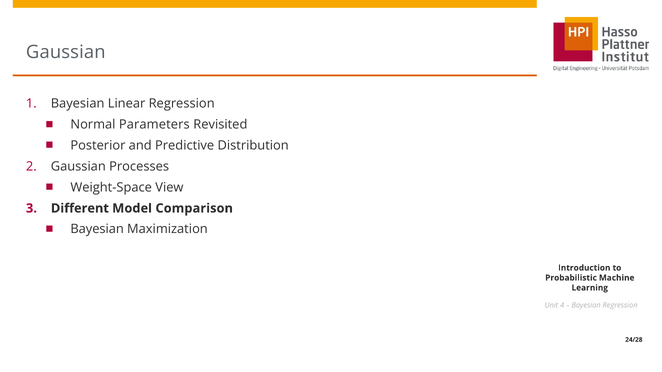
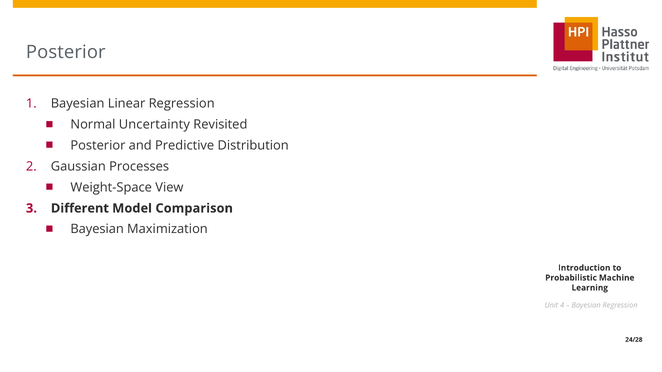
Gaussian at (66, 52): Gaussian -> Posterior
Parameters: Parameters -> Uncertainty
